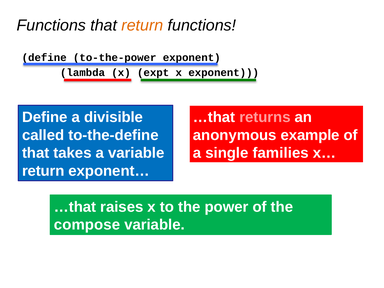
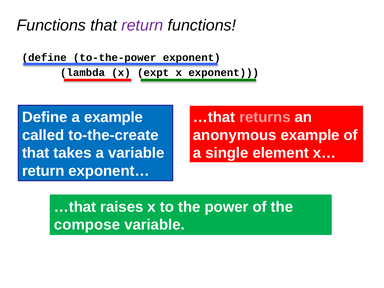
return at (142, 25) colour: orange -> purple
a divisible: divisible -> example
to-the-define: to-the-define -> to-the-create
families: families -> element
